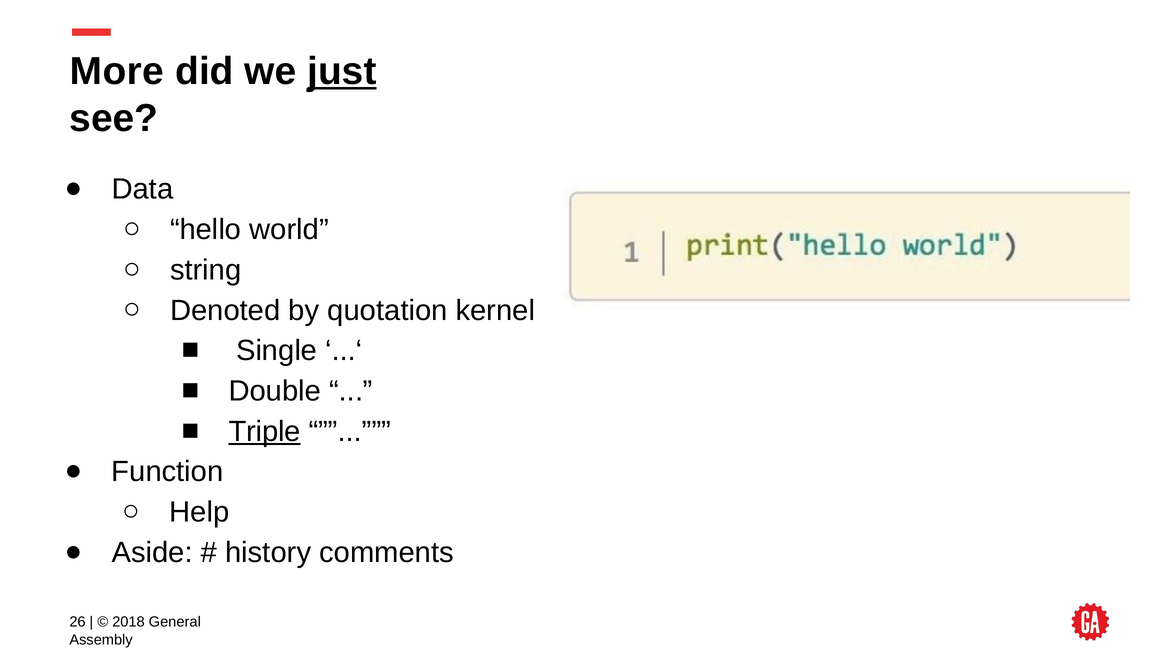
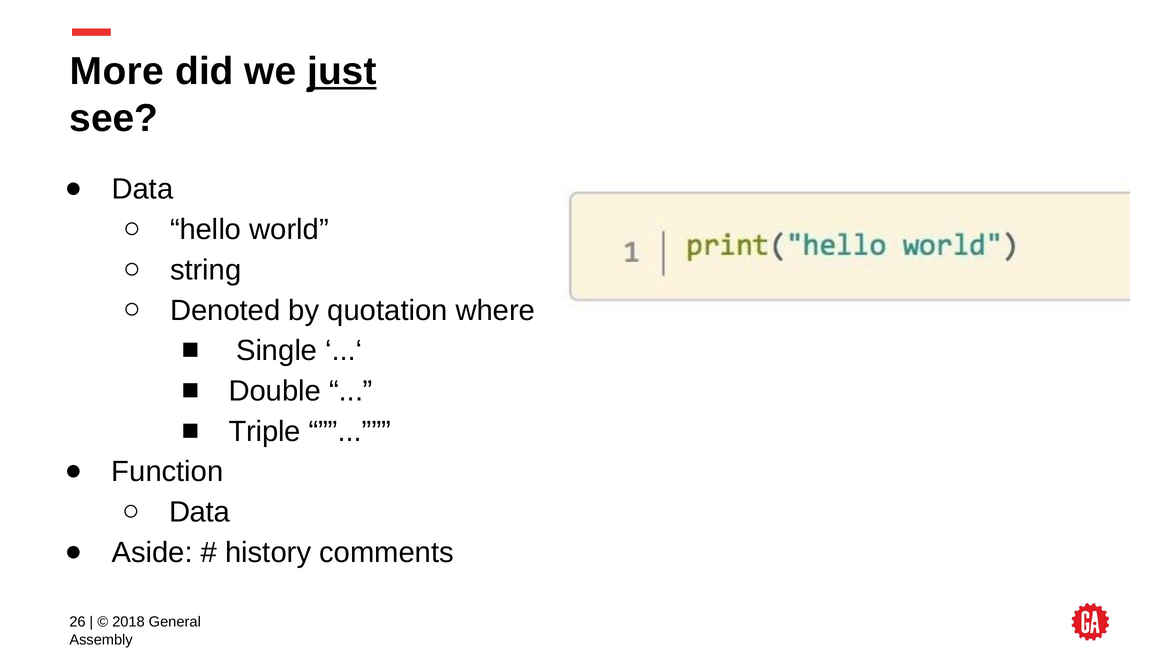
kernel: kernel -> where
Triple underline: present -> none
Help at (199, 512): Help -> Data
